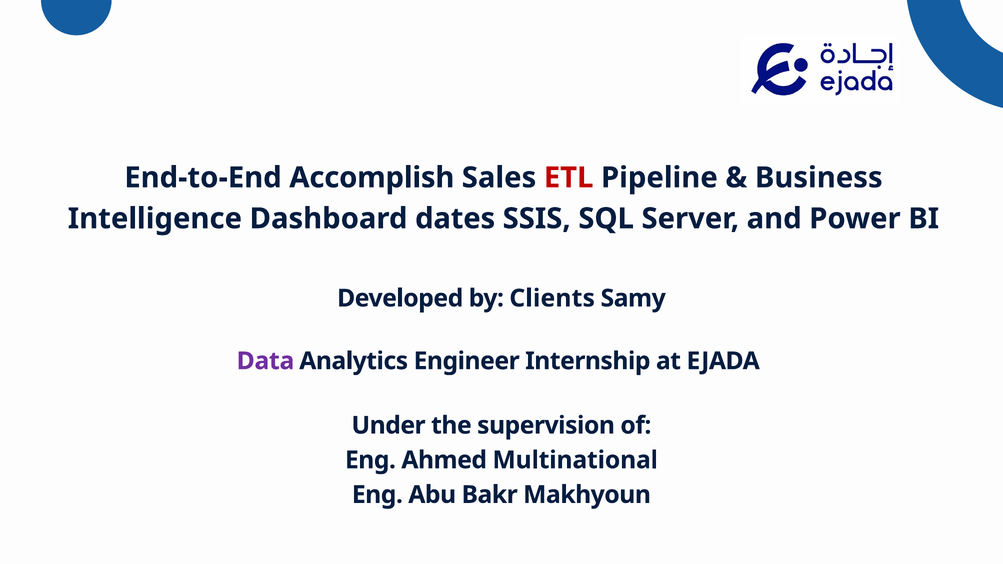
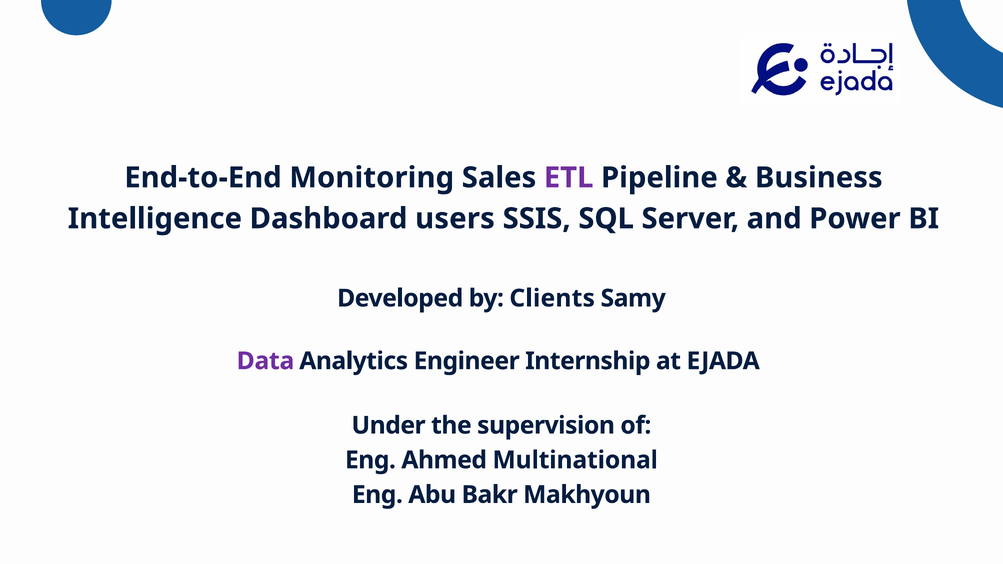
Accomplish: Accomplish -> Monitoring
ETL colour: red -> purple
dates: dates -> users
